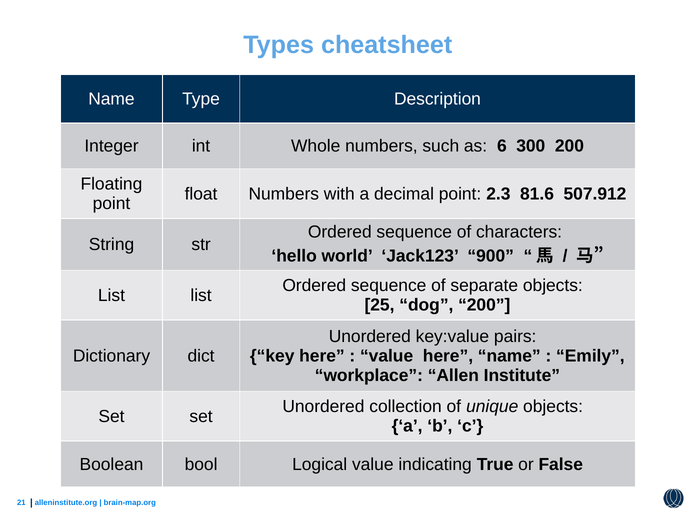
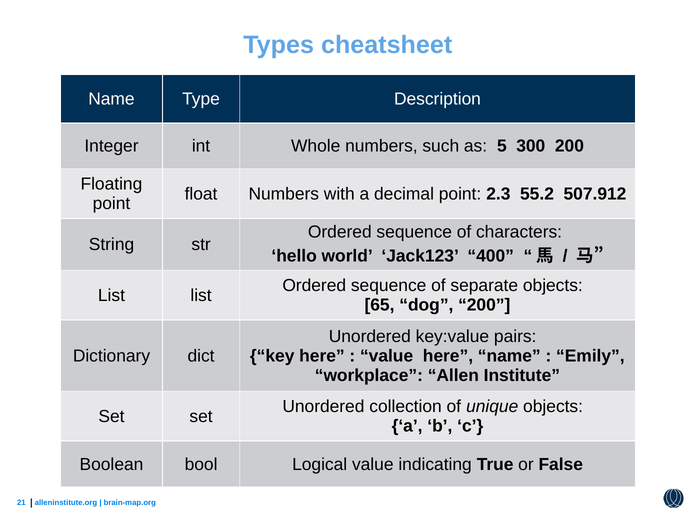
6: 6 -> 5
81.6: 81.6 -> 55.2
900: 900 -> 400
25: 25 -> 65
